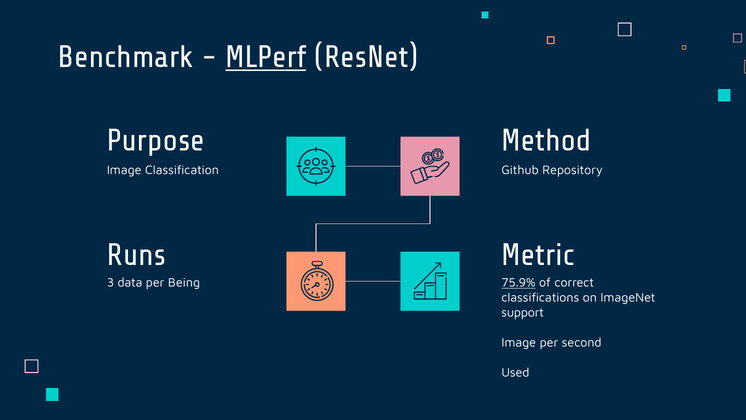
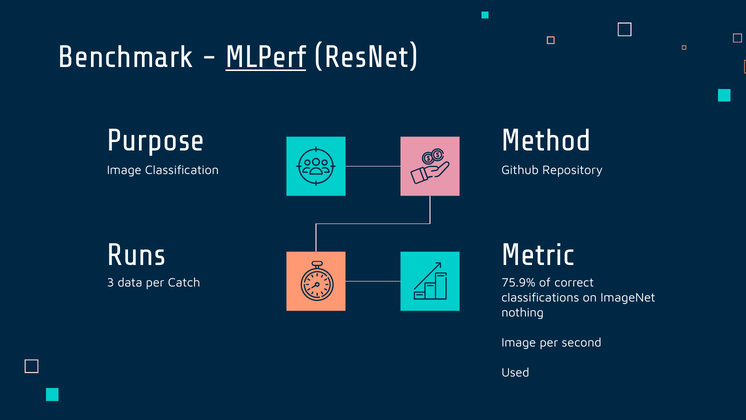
Being: Being -> Catch
75.9% underline: present -> none
support: support -> nothing
